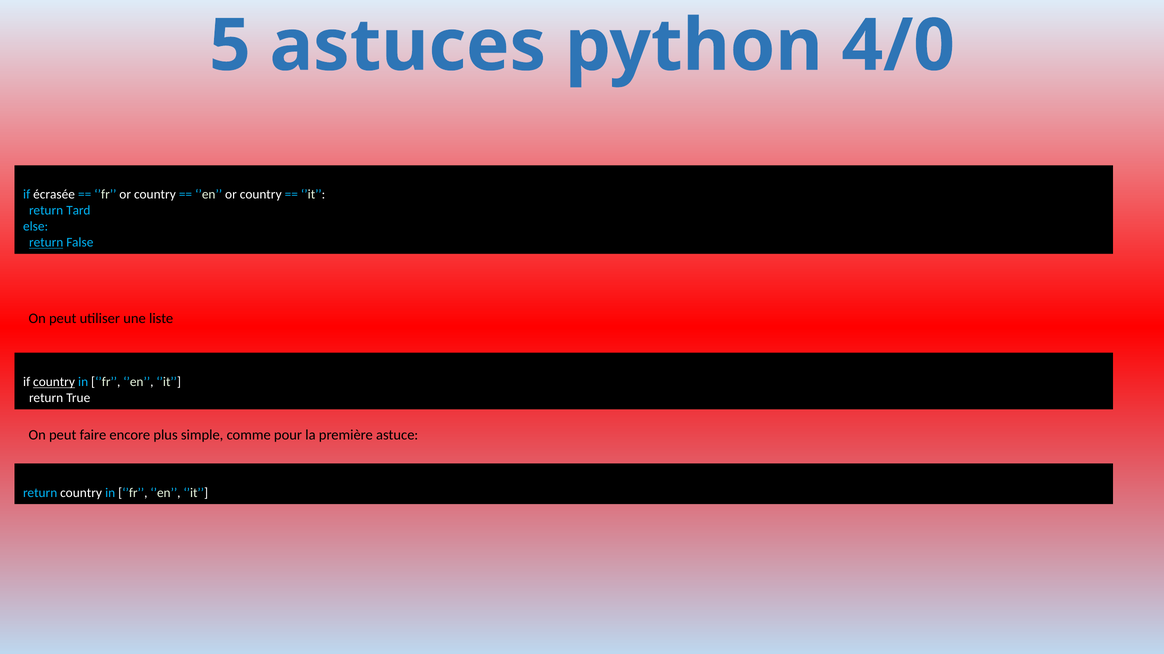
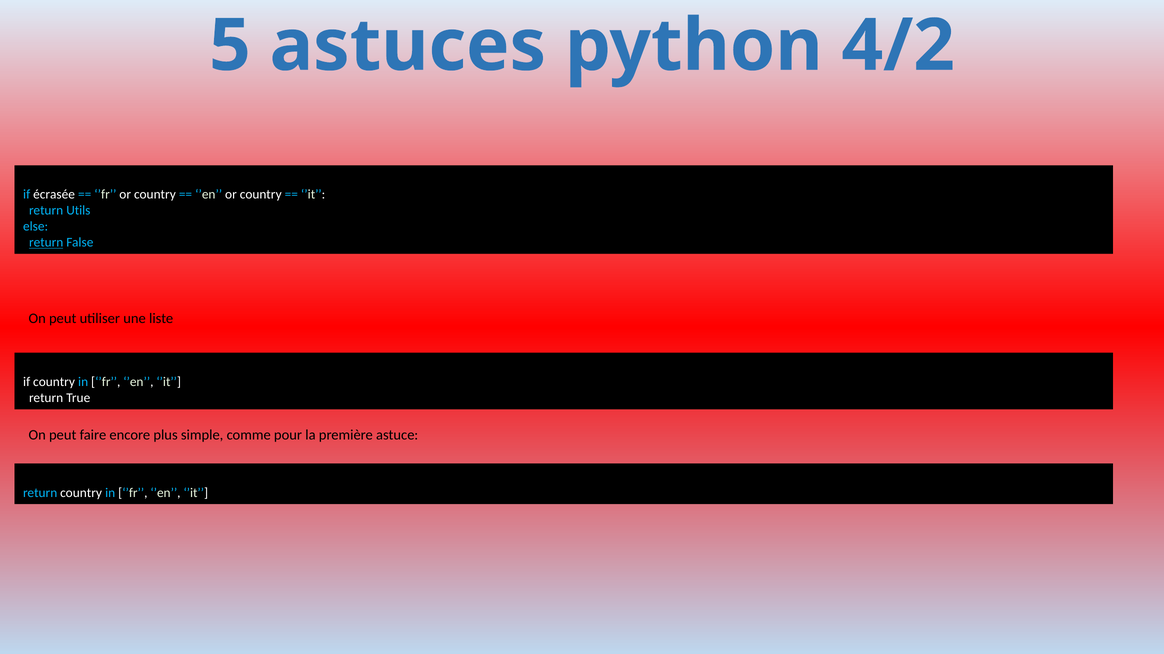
4/0: 4/0 -> 4/2
Tard: Tard -> Utils
country at (54, 382) underline: present -> none
